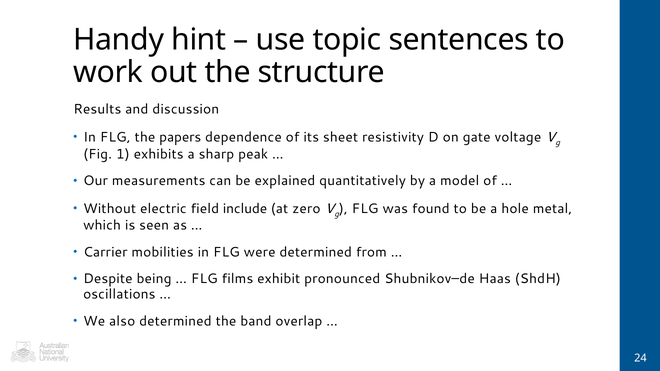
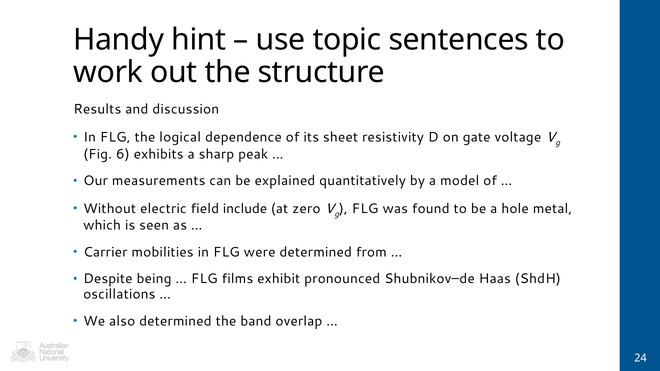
papers: papers -> logical
1: 1 -> 6
